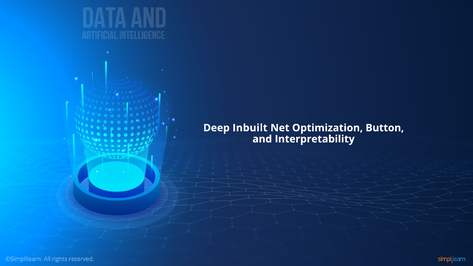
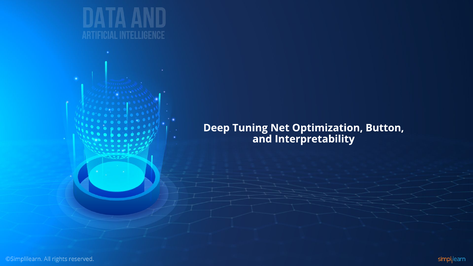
Inbuilt: Inbuilt -> Tuning
